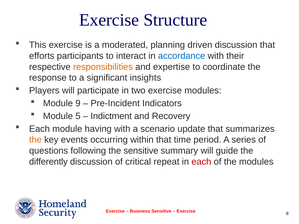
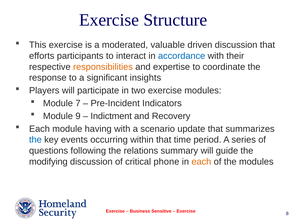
planning: planning -> valuable
9: 9 -> 7
5: 5 -> 9
the at (35, 140) colour: orange -> blue
the sensitive: sensitive -> relations
differently: differently -> modifying
repeat: repeat -> phone
each at (201, 162) colour: red -> orange
